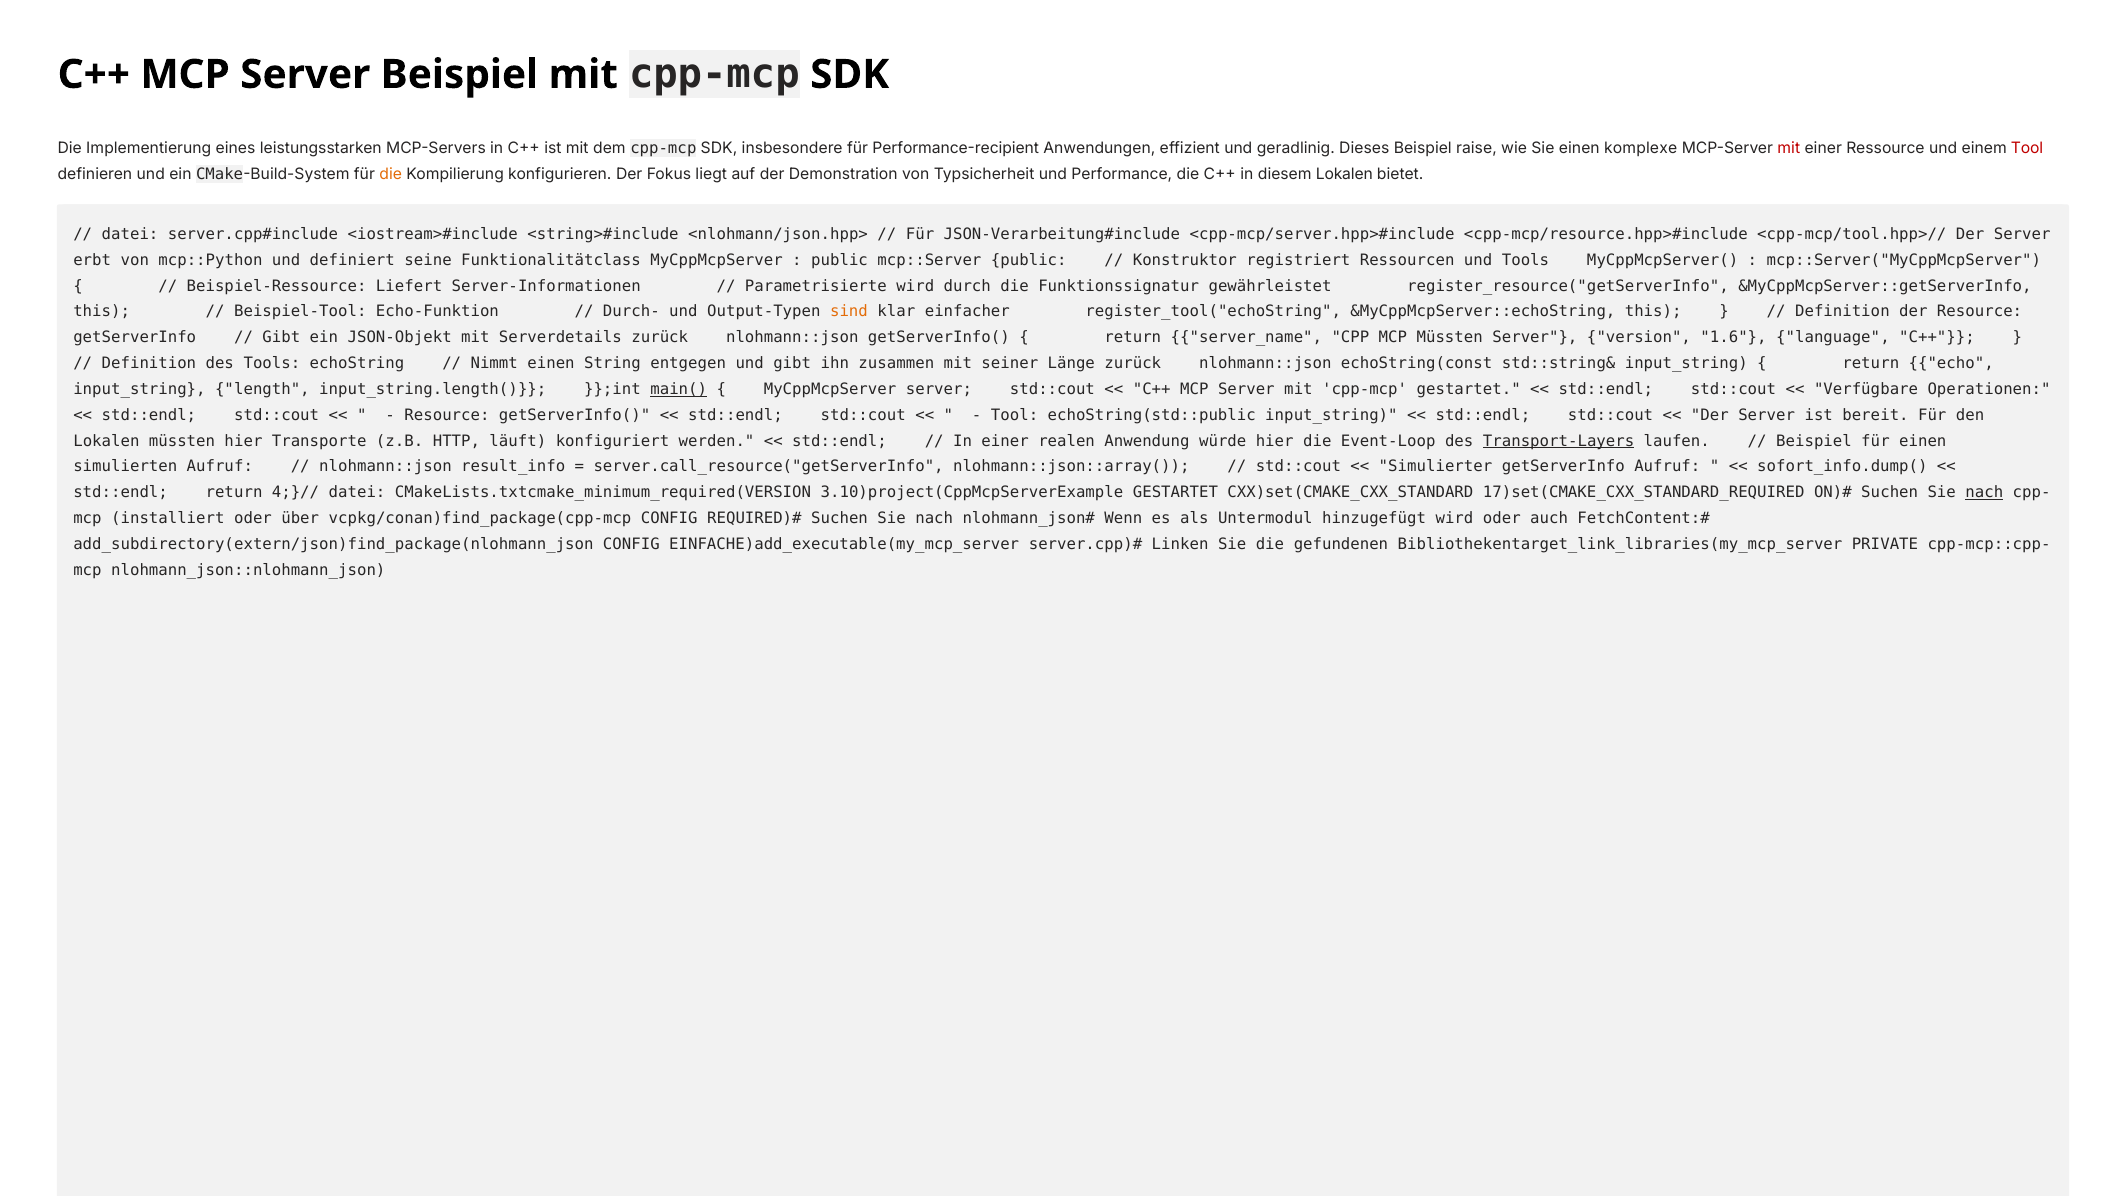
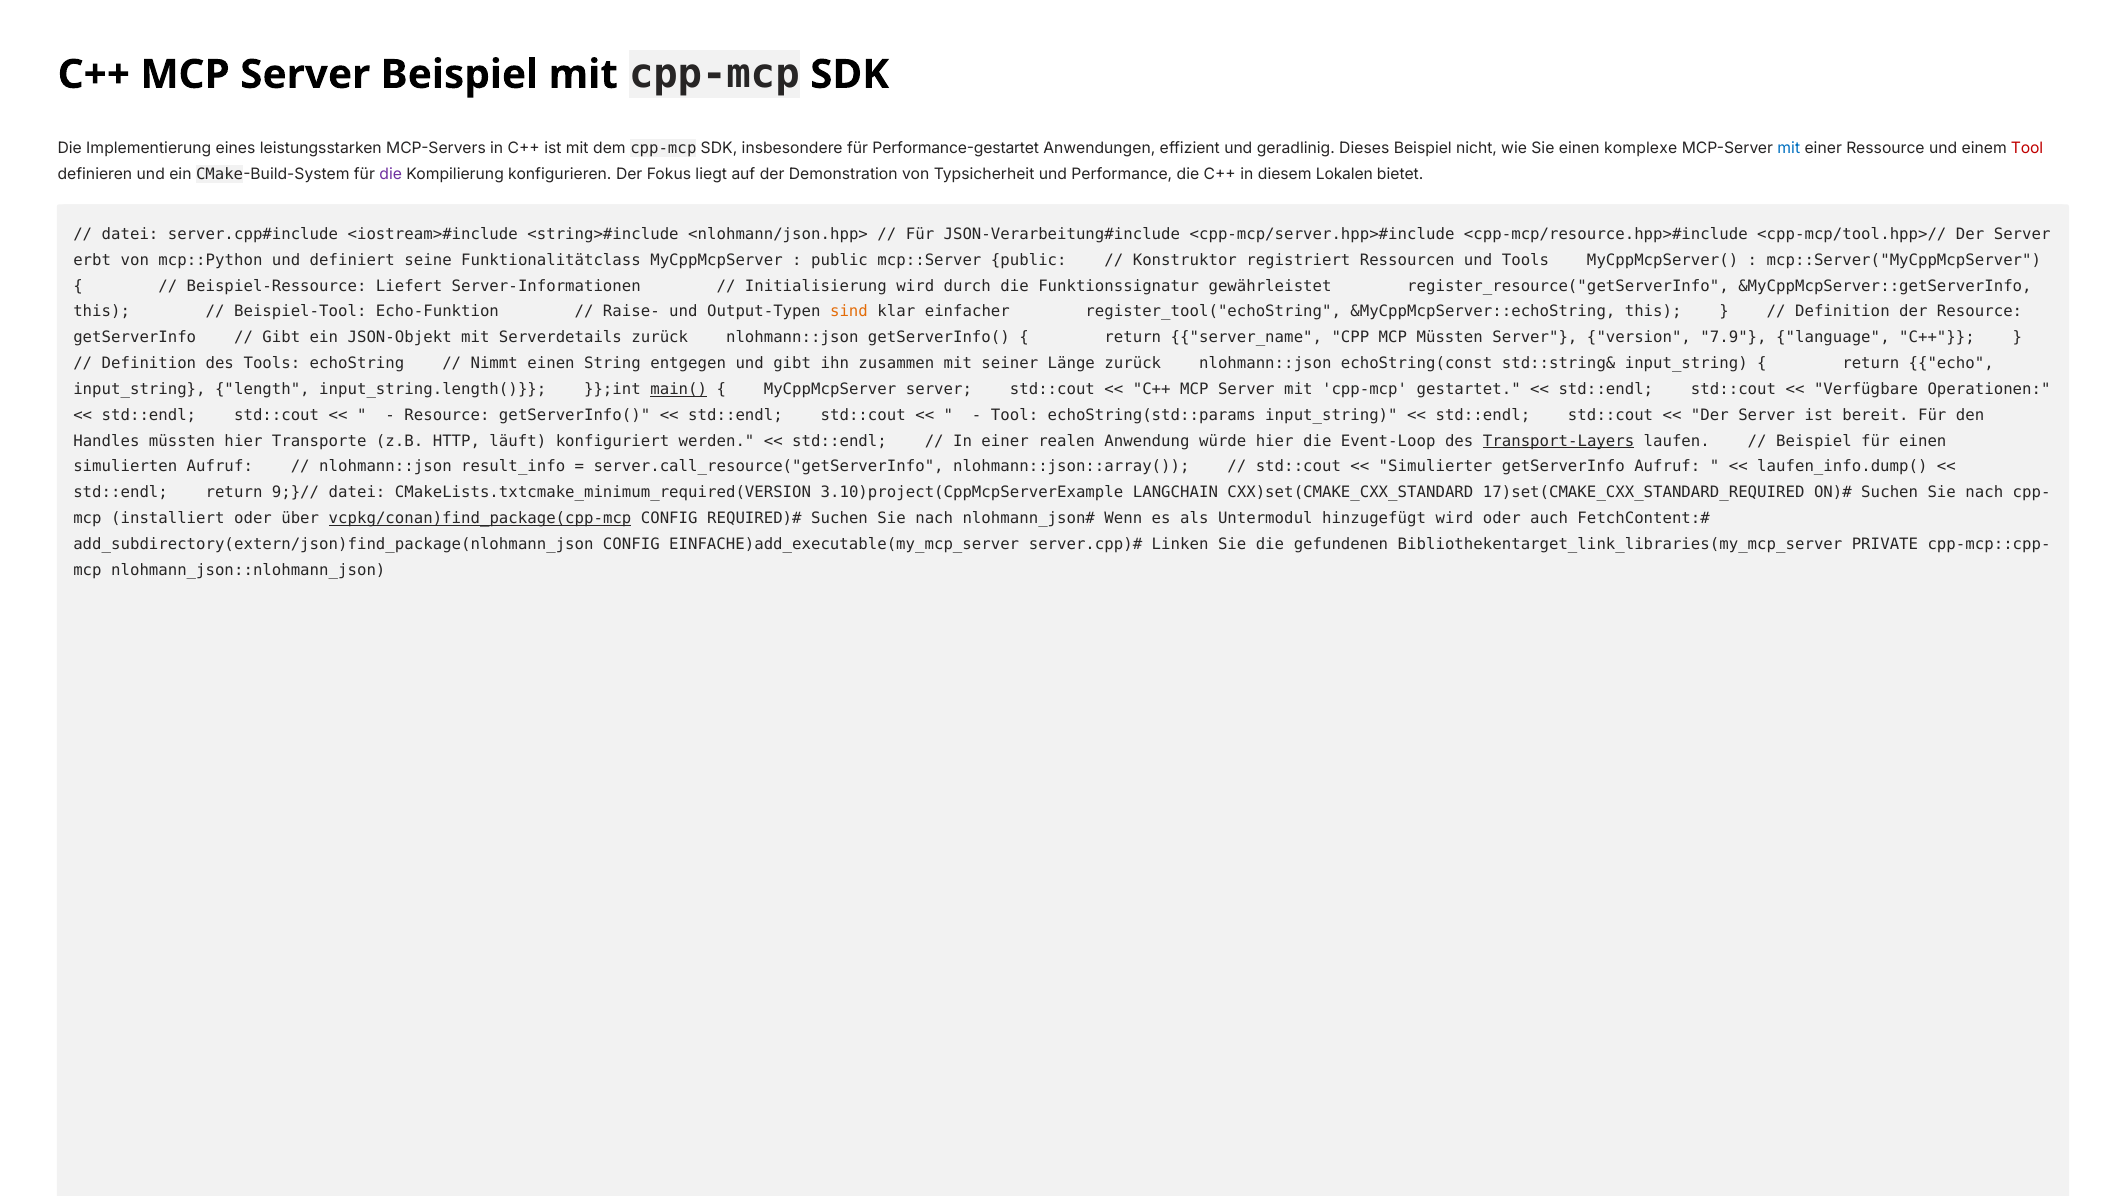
Performance-recipient: Performance-recipient -> Performance-gestartet
raise: raise -> nicht
mit at (1789, 148) colour: red -> blue
die at (391, 174) colour: orange -> purple
Parametrisierte: Parametrisierte -> Initialisierung
Durch-: Durch- -> Raise-
1.6: 1.6 -> 7.9
echoString(std::public: echoString(std::public -> echoString(std::params
Lokalen at (106, 441): Lokalen -> Handles
sofort_info.dump(: sofort_info.dump( -> laufen_info.dump(
4;}//: 4;}// -> 9;}//
3.10)project(CppMcpServerExample GESTARTET: GESTARTET -> LANGCHAIN
nach at (1984, 493) underline: present -> none
vcpkg/conan)find_package(cpp-mcp underline: none -> present
